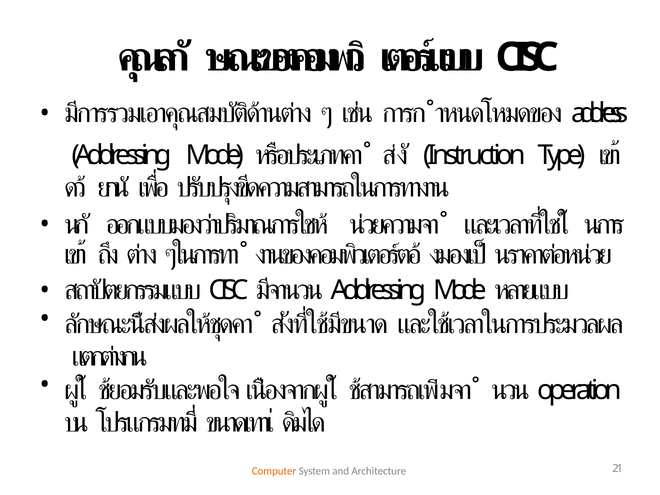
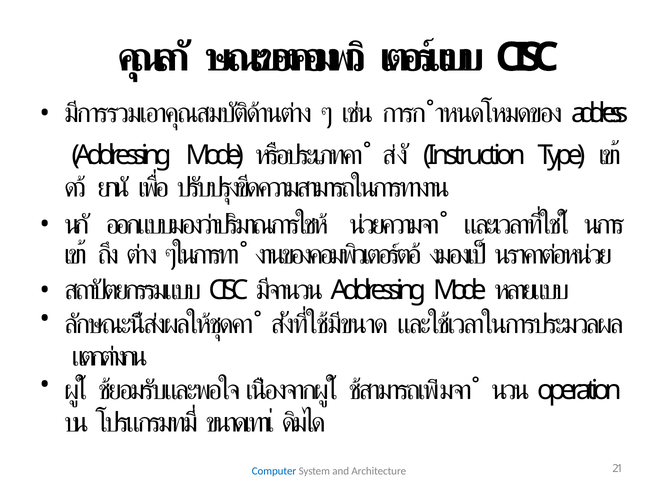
Computer colour: orange -> blue
